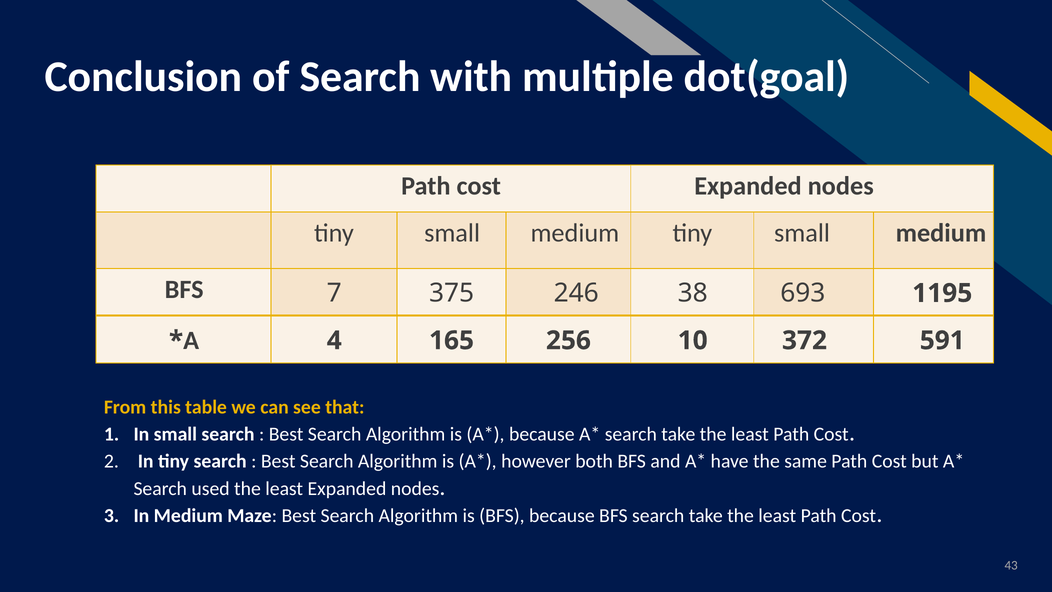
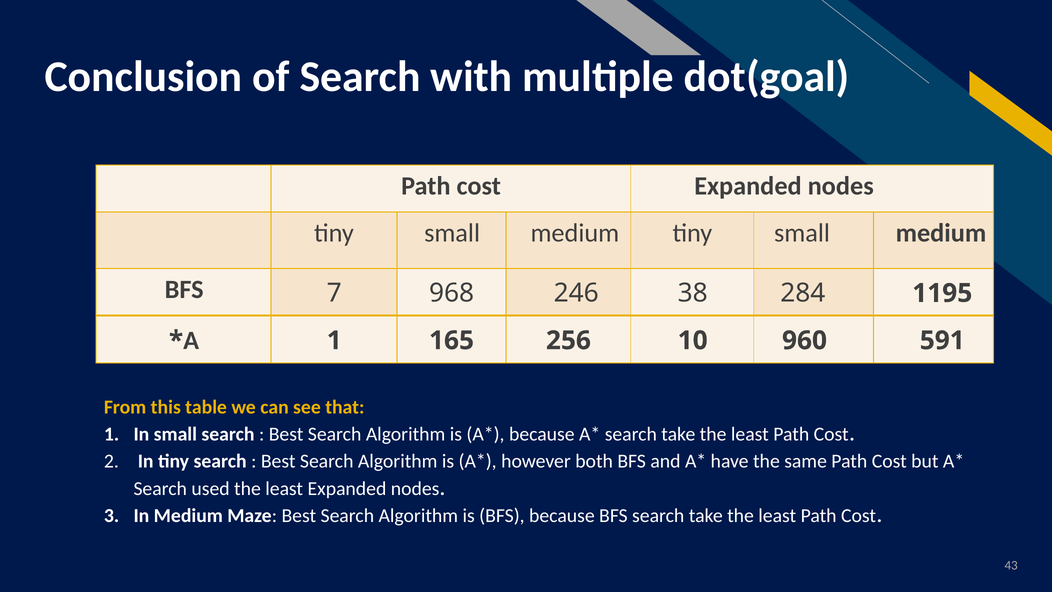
375: 375 -> 968
693: 693 -> 284
4 at (334, 340): 4 -> 1
372: 372 -> 960
